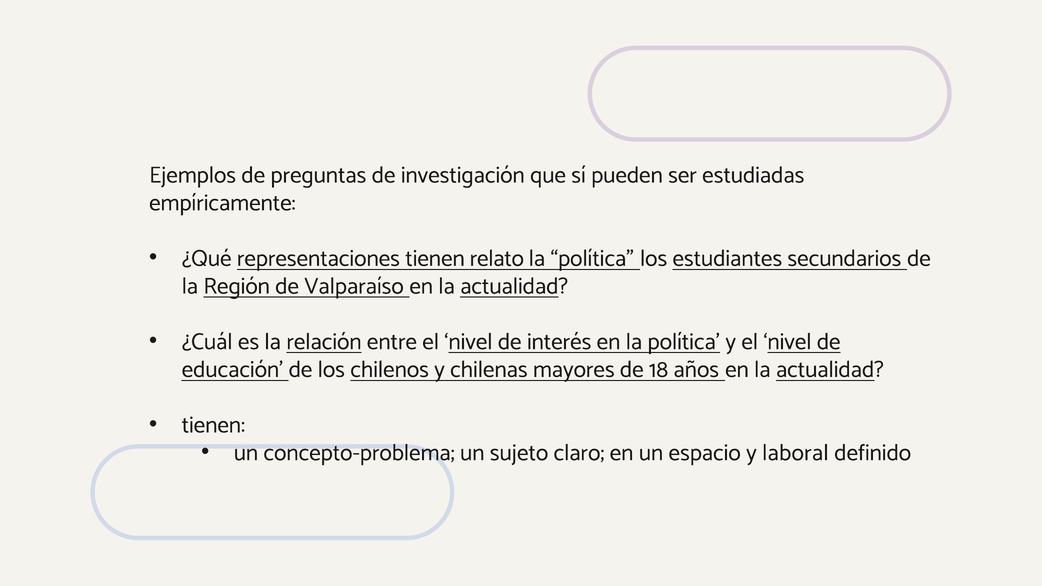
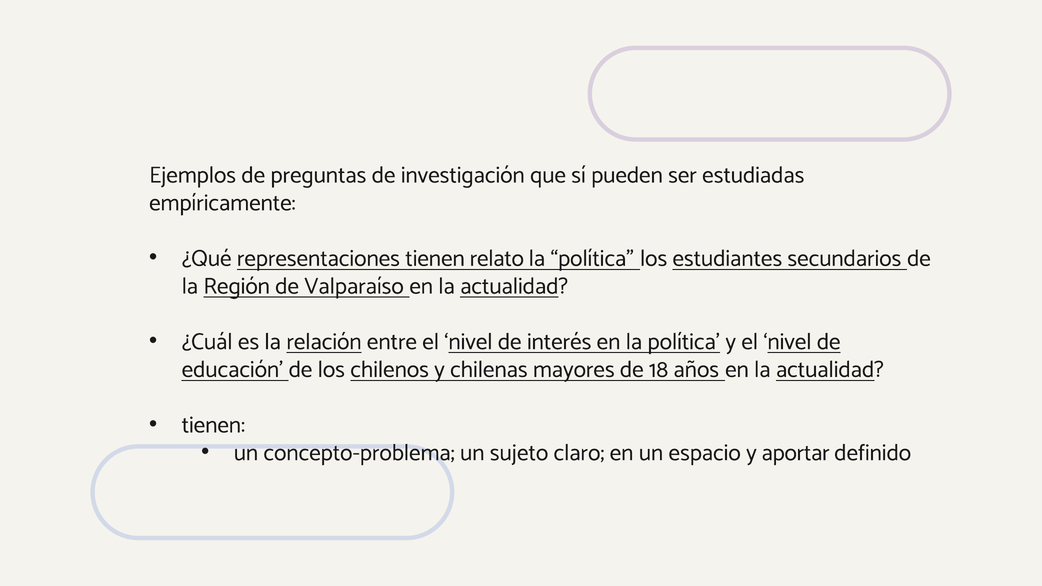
laboral: laboral -> aportar
